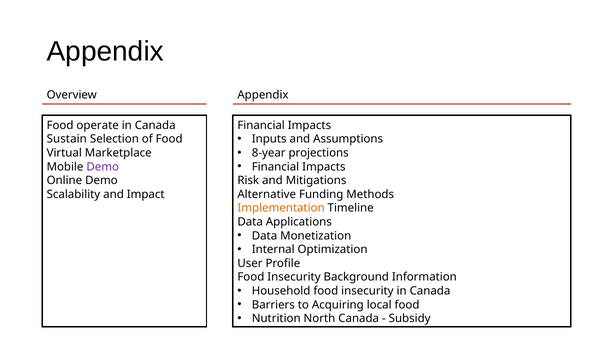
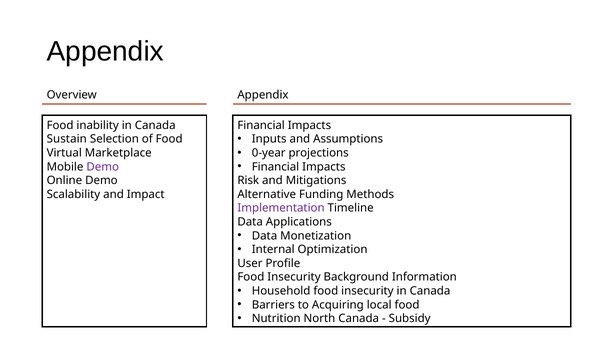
operate: operate -> inability
8-year: 8-year -> 0-year
Implementation colour: orange -> purple
